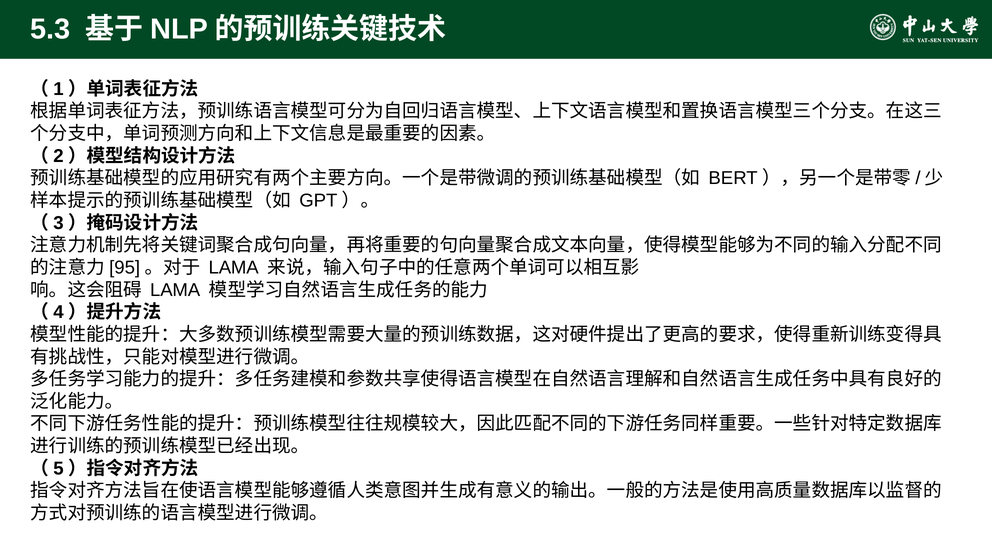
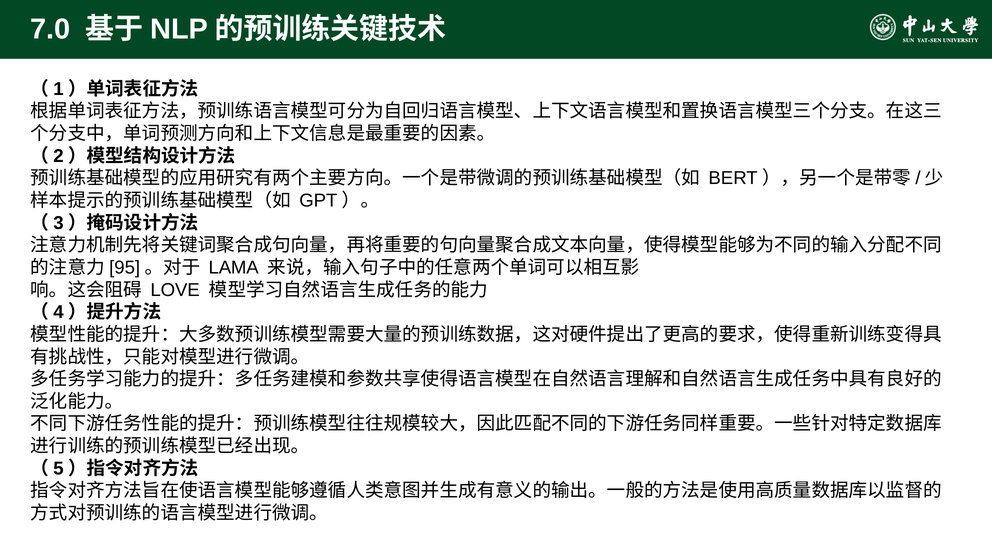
5.3: 5.3 -> 7.0
LAMA at (175, 290): LAMA -> LOVE
